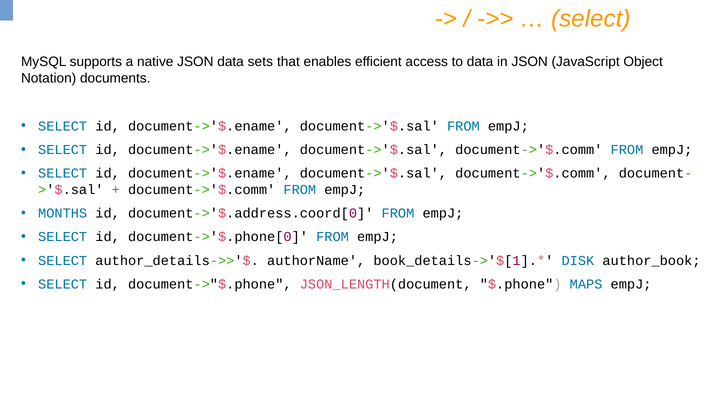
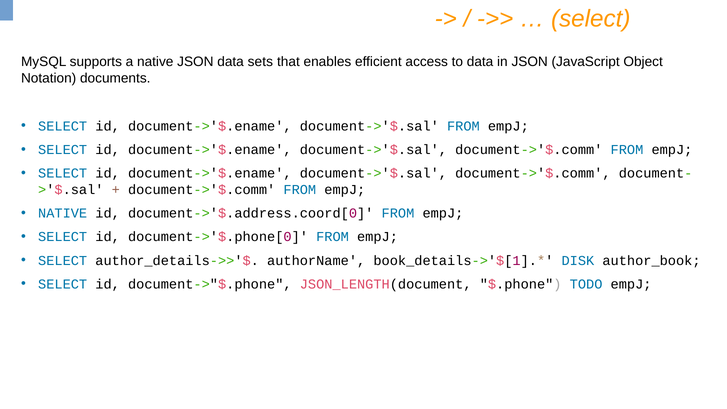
MONTHS at (63, 213): MONTHS -> NATIVE
MAPS: MAPS -> TODO
